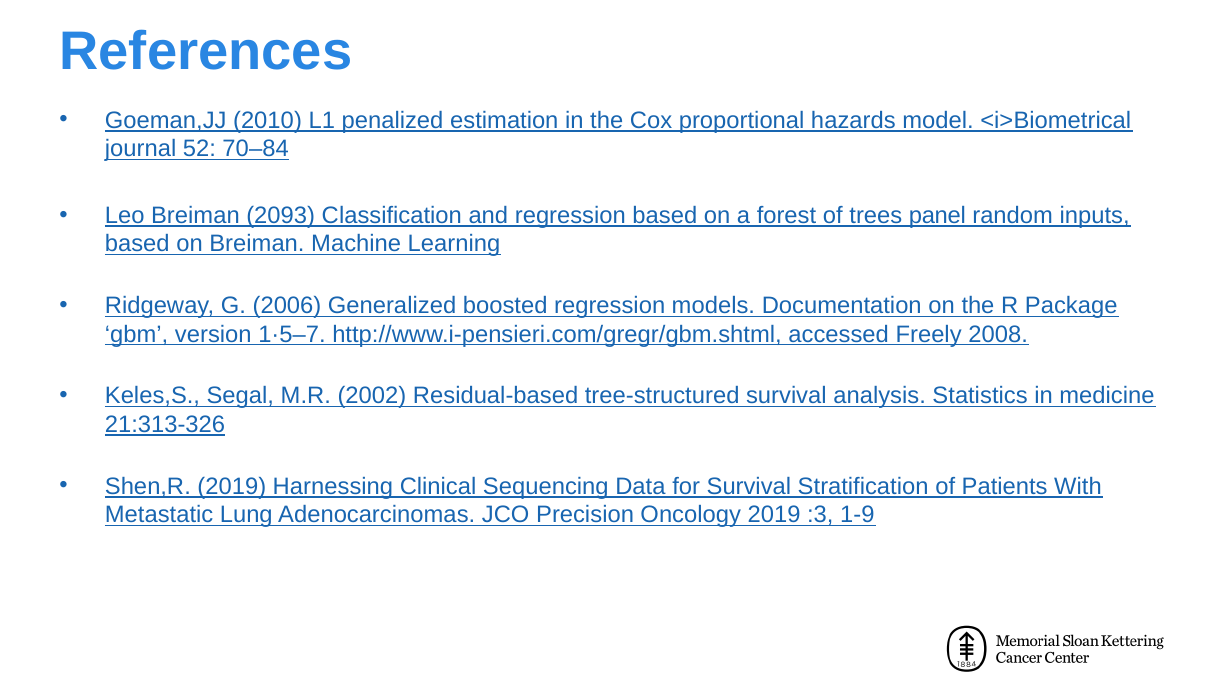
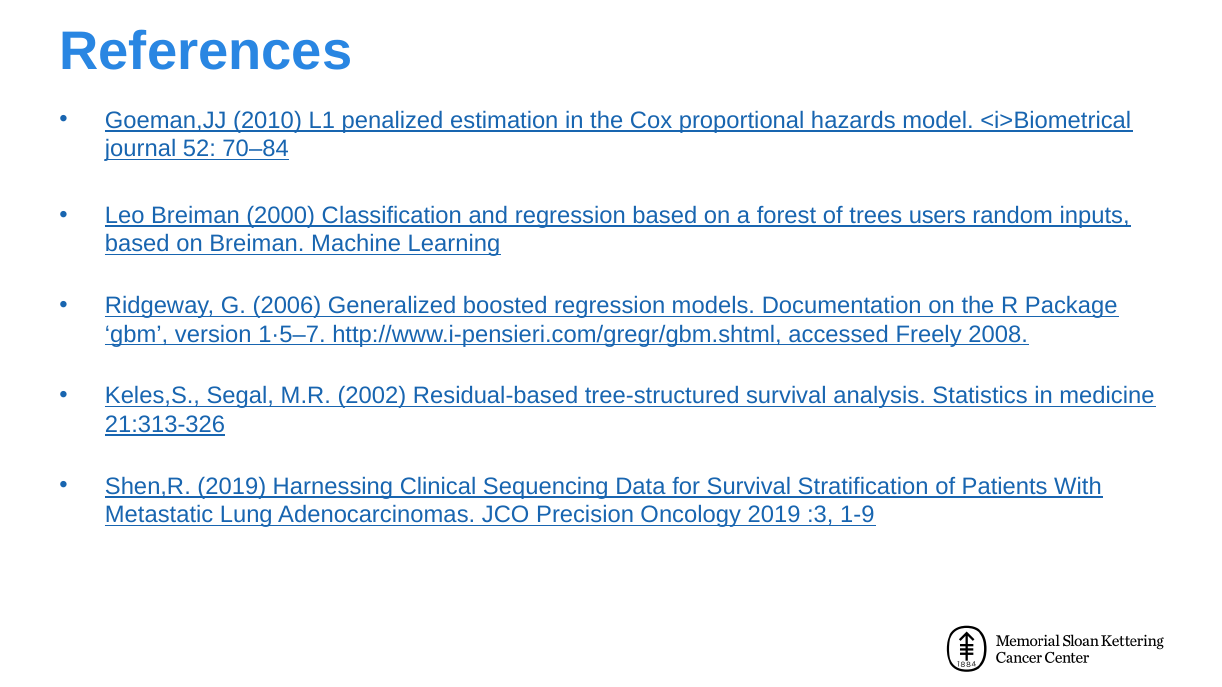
2093: 2093 -> 2000
panel: panel -> users
